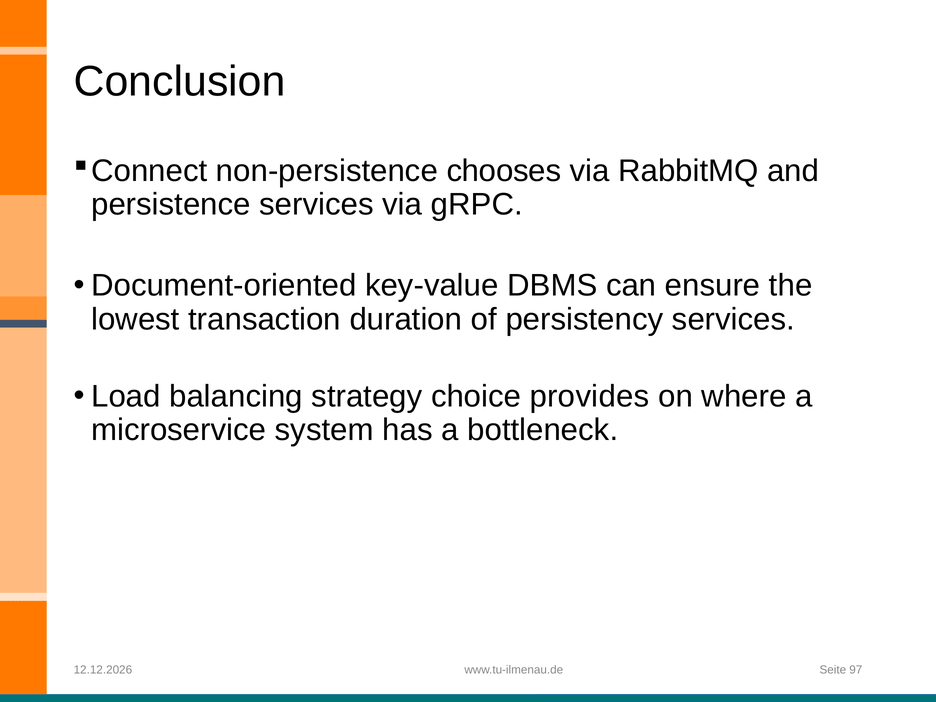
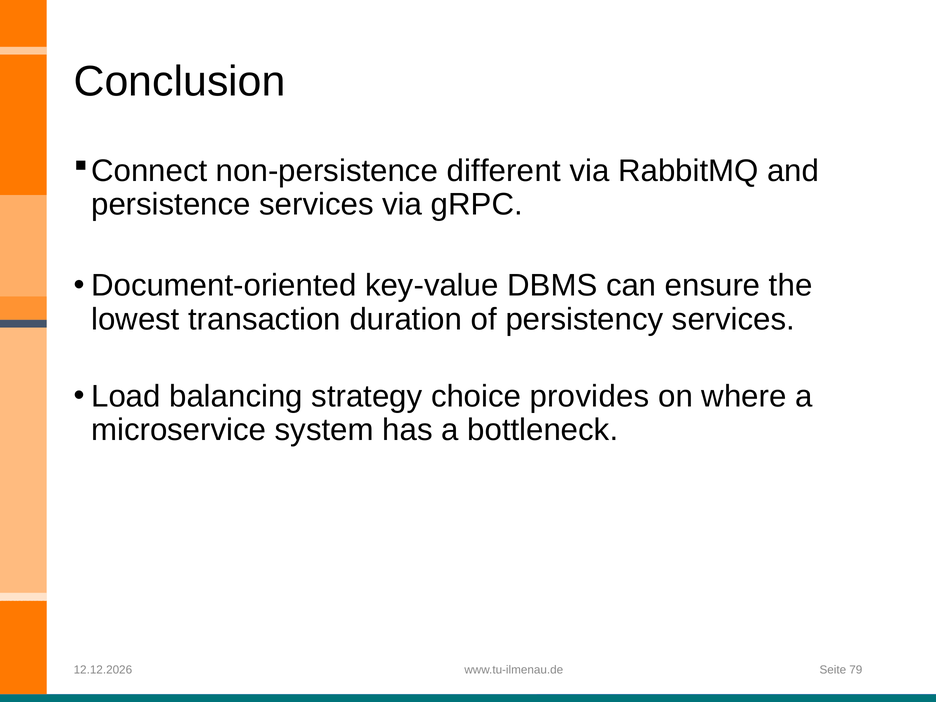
chooses: chooses -> different
97: 97 -> 79
